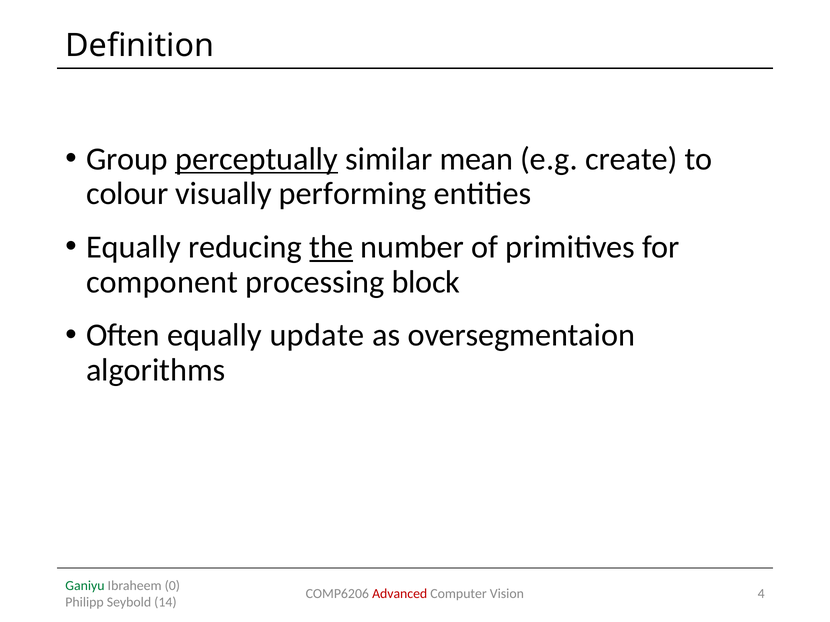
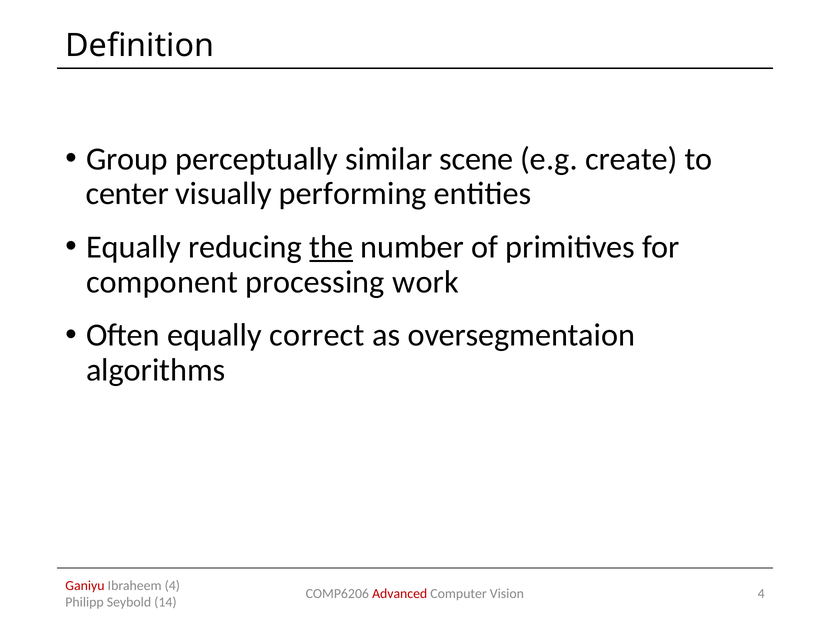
perceptually underline: present -> none
mean: mean -> scene
colour: colour -> center
block: block -> work
update: update -> correct
Ganiyu colour: green -> red
Ibraheem 0: 0 -> 4
